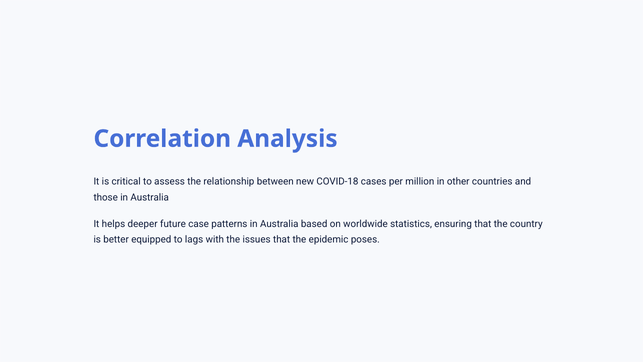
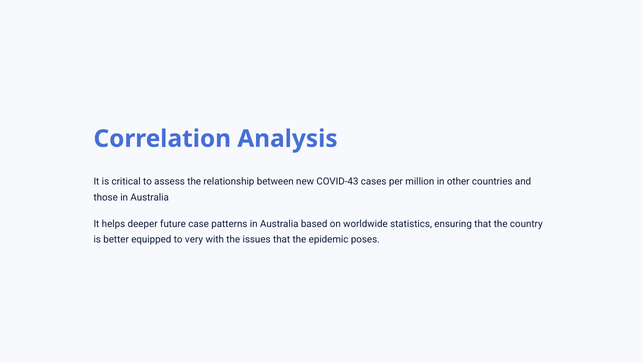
COVID-18: COVID-18 -> COVID-43
lags: lags -> very
